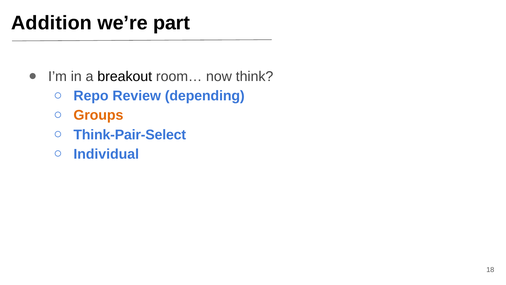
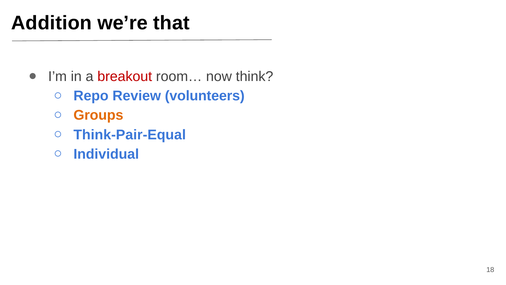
part: part -> that
breakout colour: black -> red
depending: depending -> volunteers
Think-Pair-Select: Think-Pair-Select -> Think-Pair-Equal
